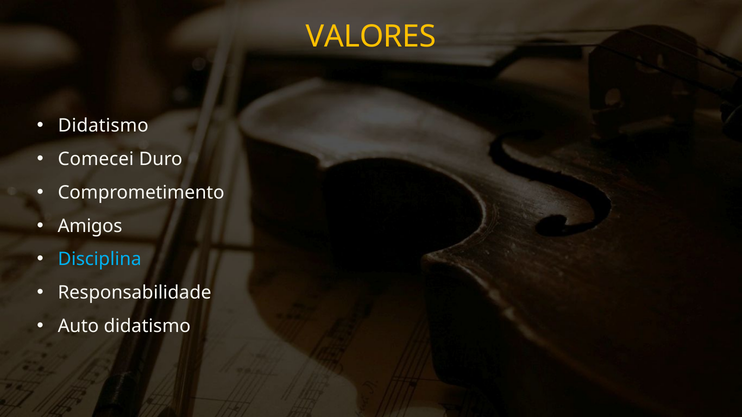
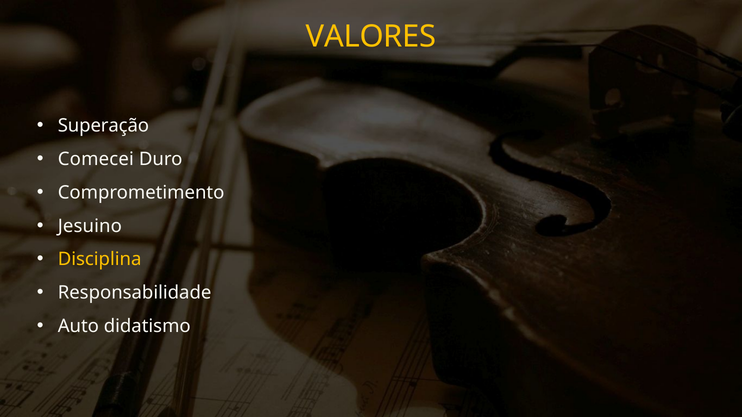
Didatismo at (103, 126): Didatismo -> Superação
Amigos: Amigos -> Jesuino
Disciplina colour: light blue -> yellow
